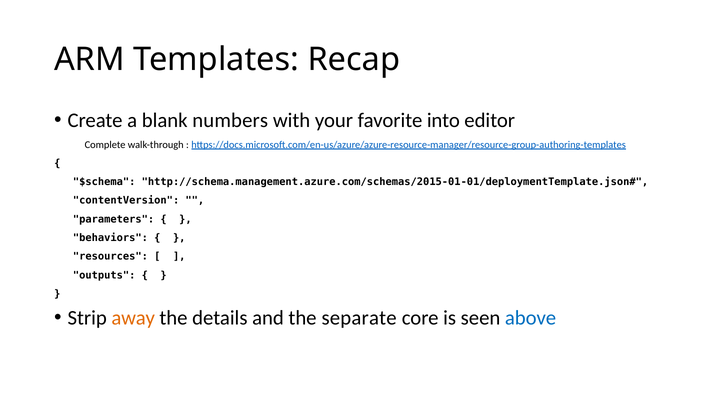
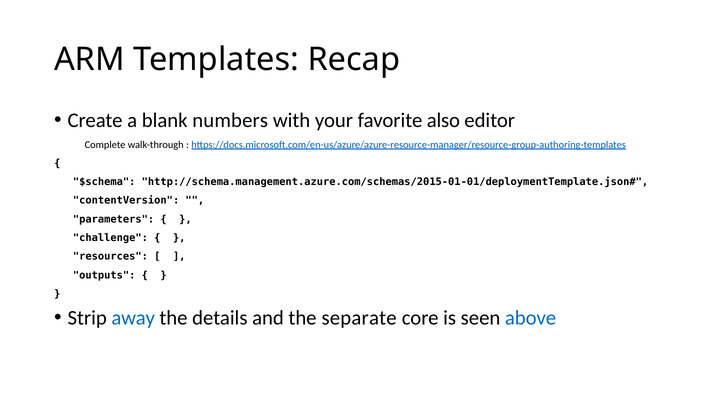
into: into -> also
behaviors: behaviors -> challenge
away colour: orange -> blue
